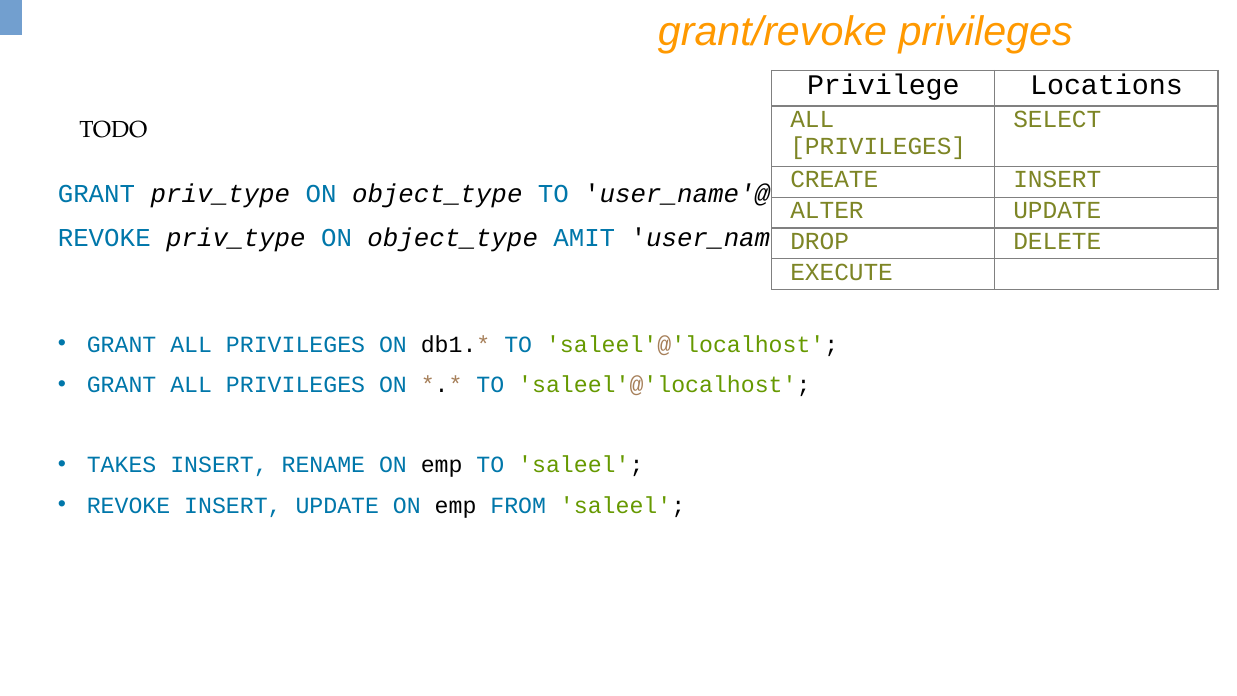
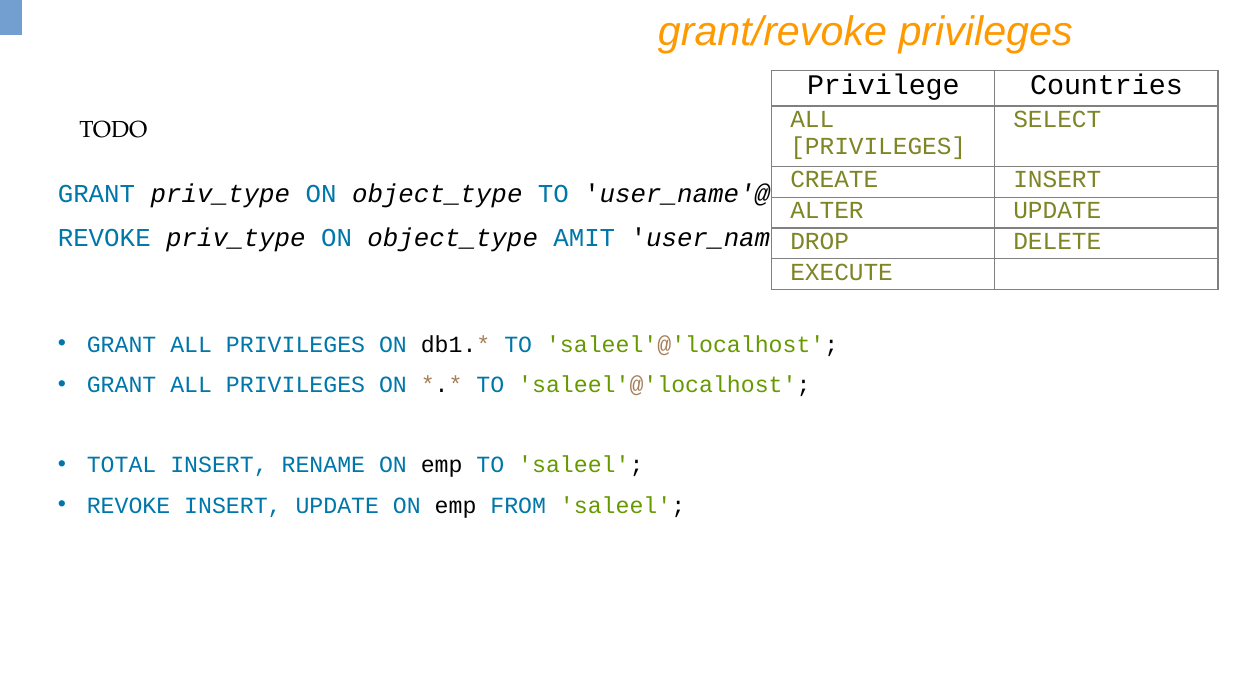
Locations: Locations -> Countries
TAKES: TAKES -> TOTAL
